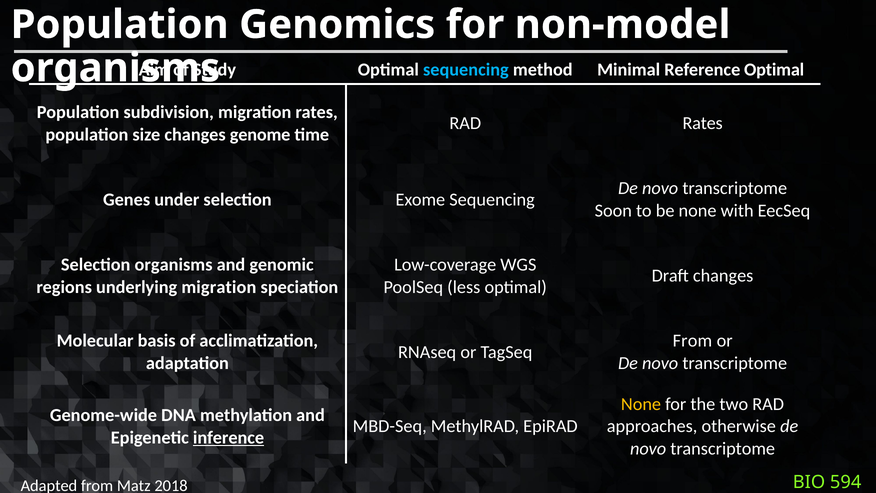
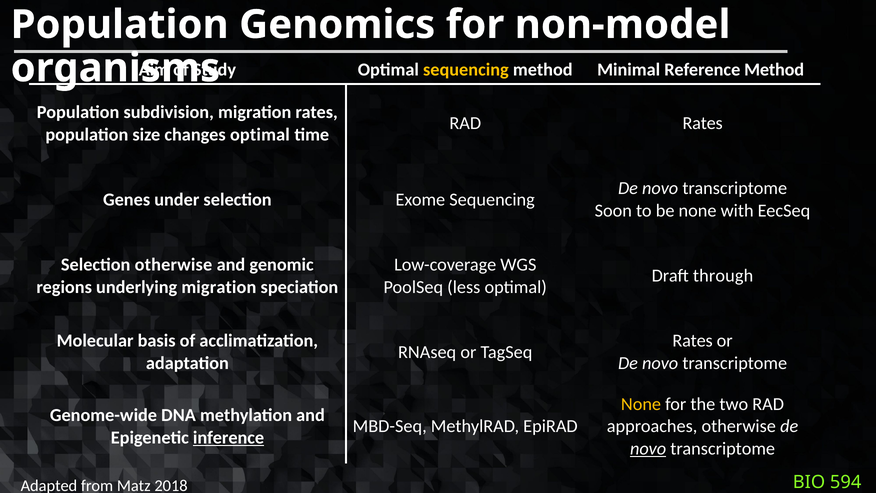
sequencing at (466, 70) colour: light blue -> yellow
Reference Optimal: Optimal -> Method
changes genome: genome -> optimal
Selection organisms: organisms -> otherwise
Draft changes: changes -> through
From at (692, 341): From -> Rates
novo at (648, 448) underline: none -> present
